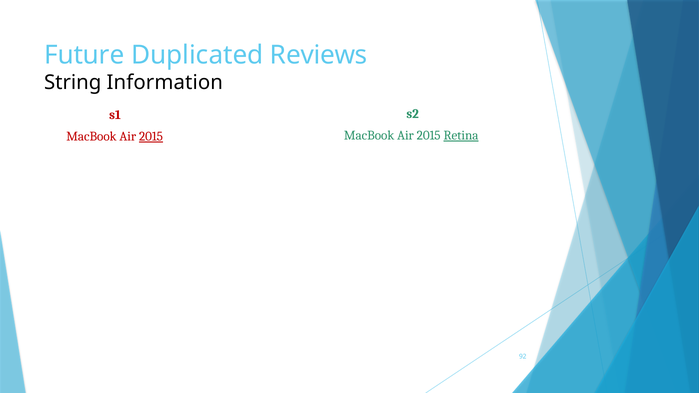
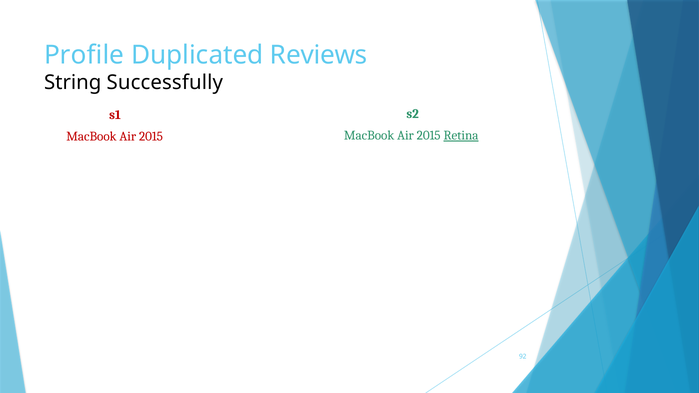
Future: Future -> Profile
Information: Information -> Successfully
2015 at (151, 136) underline: present -> none
